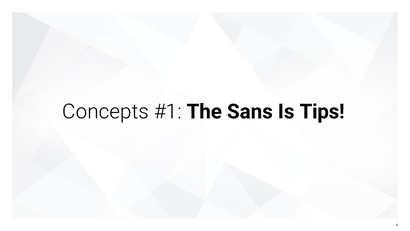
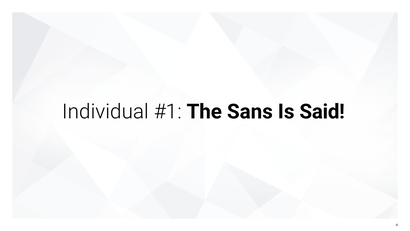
Concepts: Concepts -> Individual
Tips: Tips -> Said
